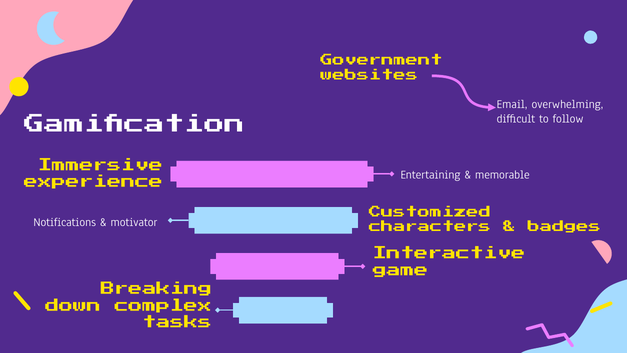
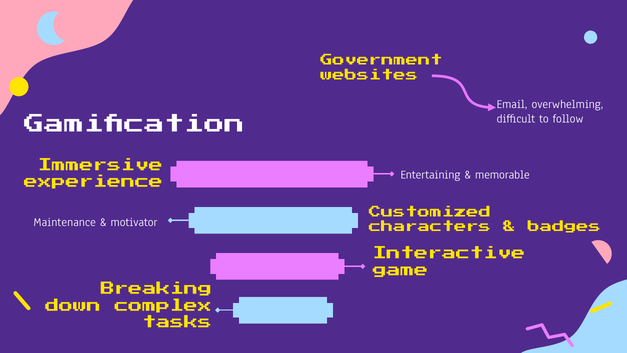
Notifications: Notifications -> Maintenance
